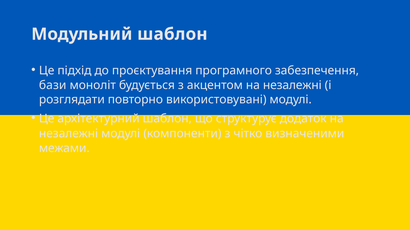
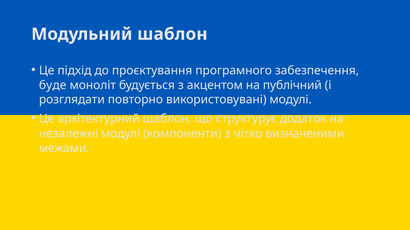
бази: бази -> буде
акцентом на незалежні: незалежні -> публічний
